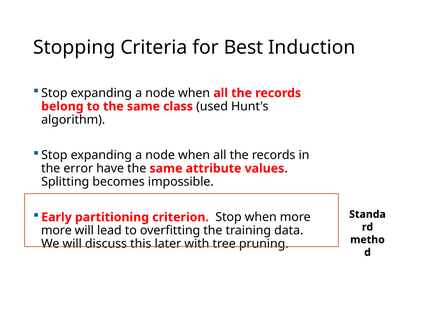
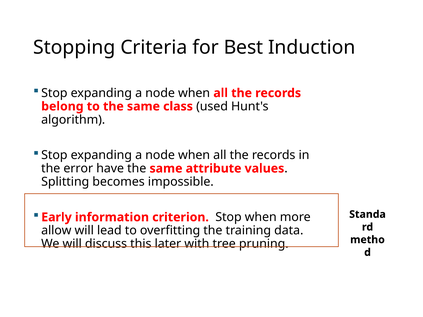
partitioning: partitioning -> information
more at (56, 231): more -> allow
